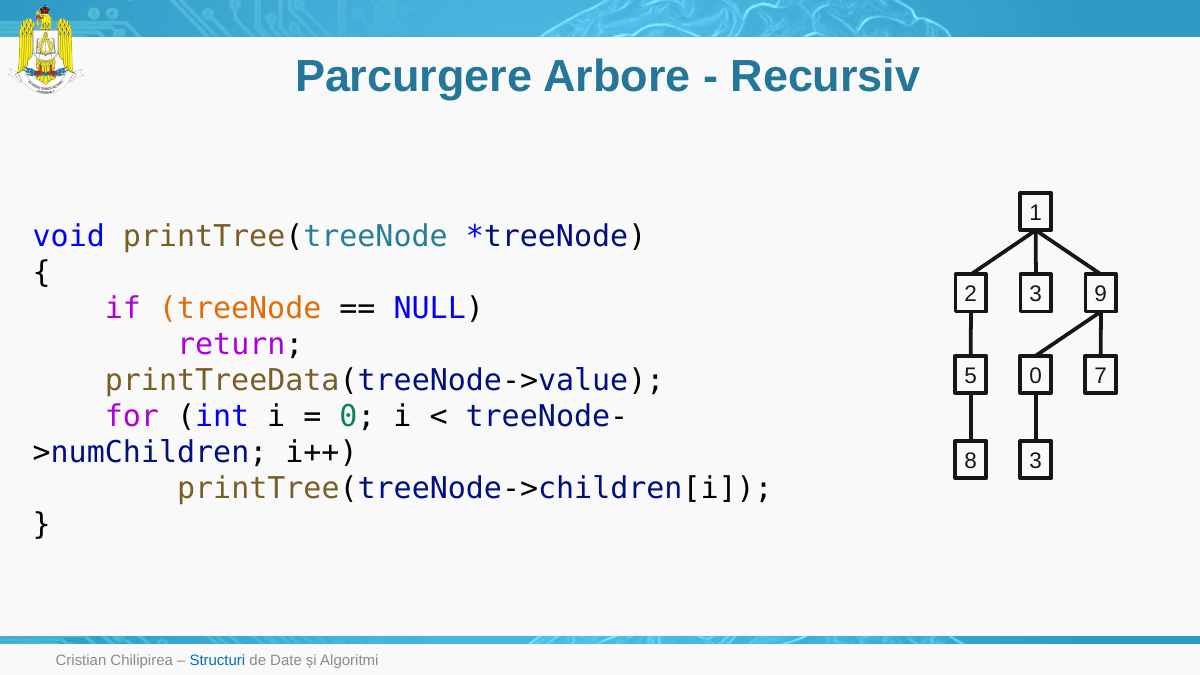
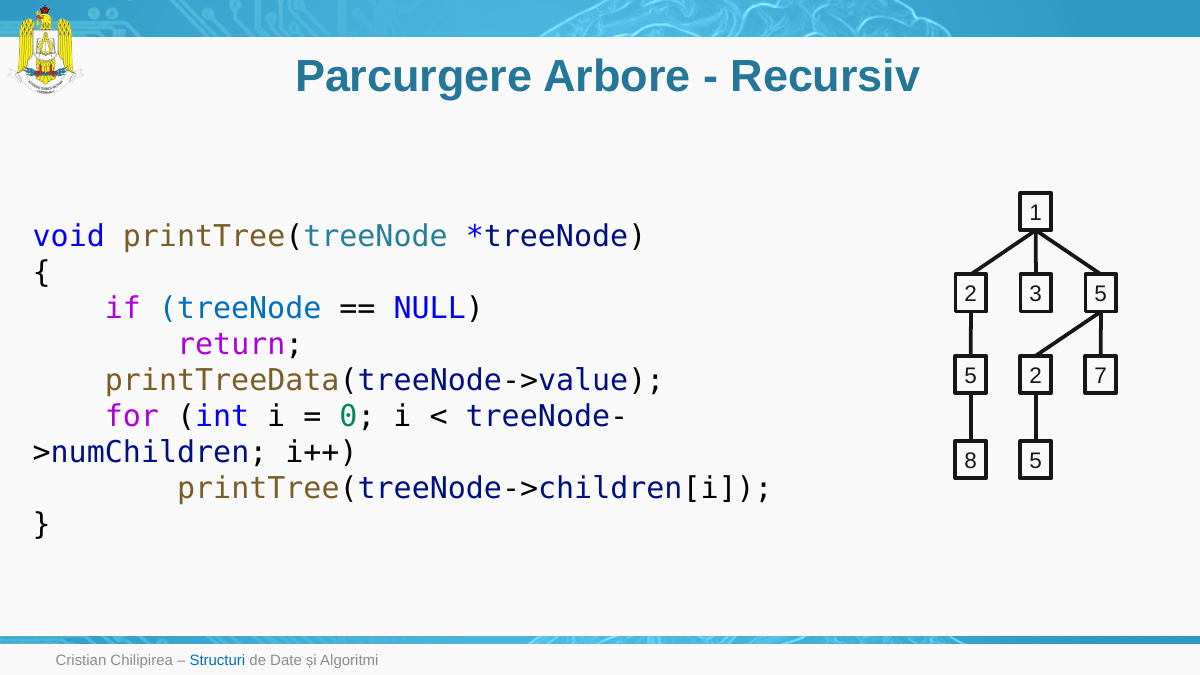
3 9: 9 -> 5
treeNode colour: orange -> blue
5 0: 0 -> 2
8 3: 3 -> 5
